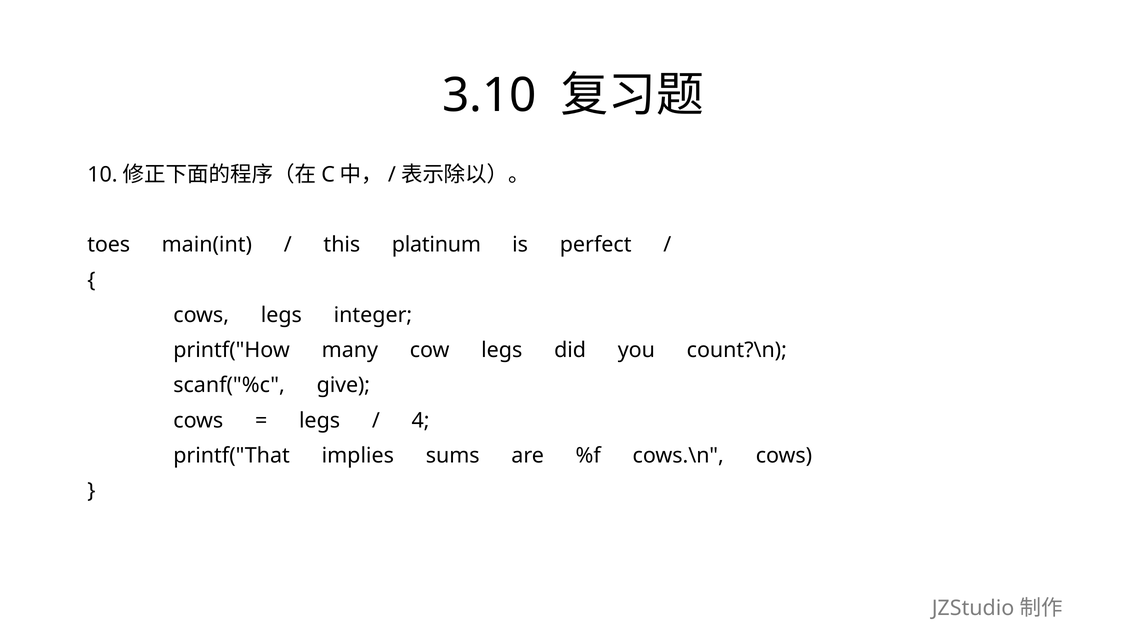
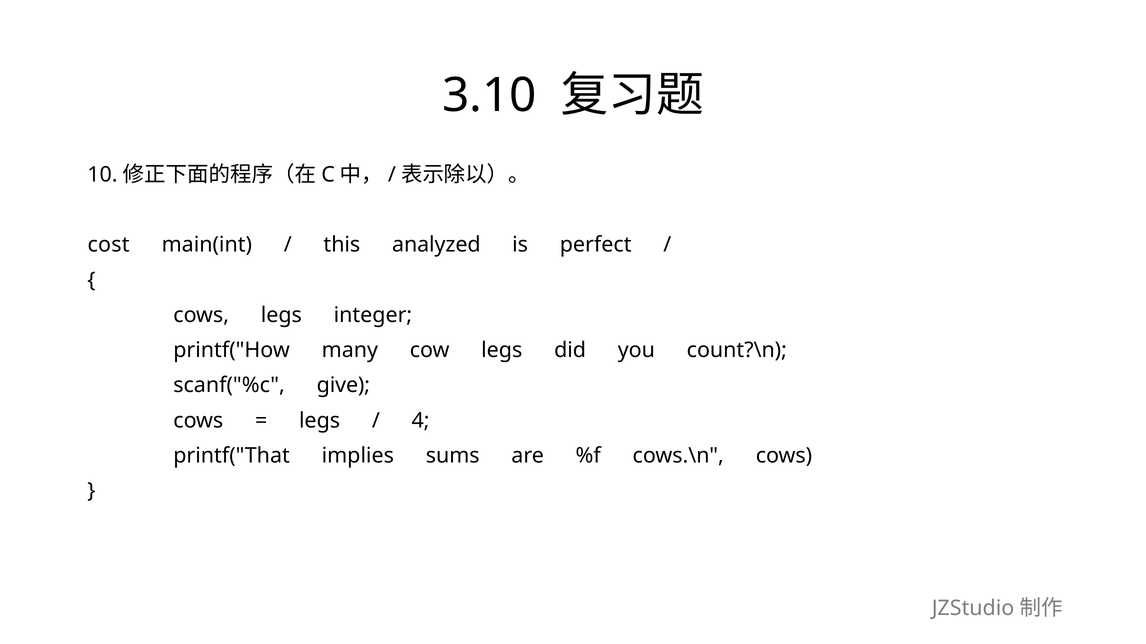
toes: toes -> cost
platinum: platinum -> analyzed
